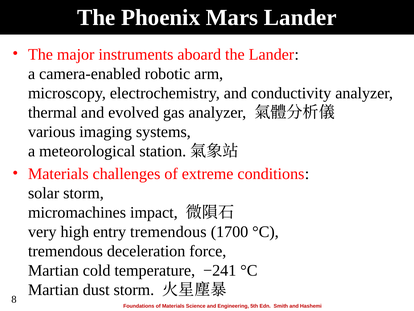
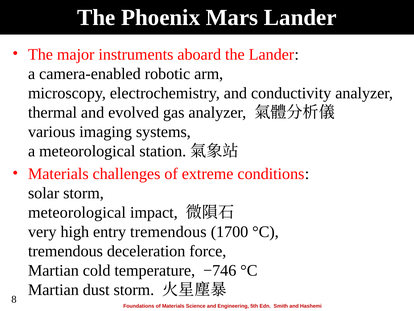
micromachines at (77, 212): micromachines -> meteorological
−241: −241 -> −746
